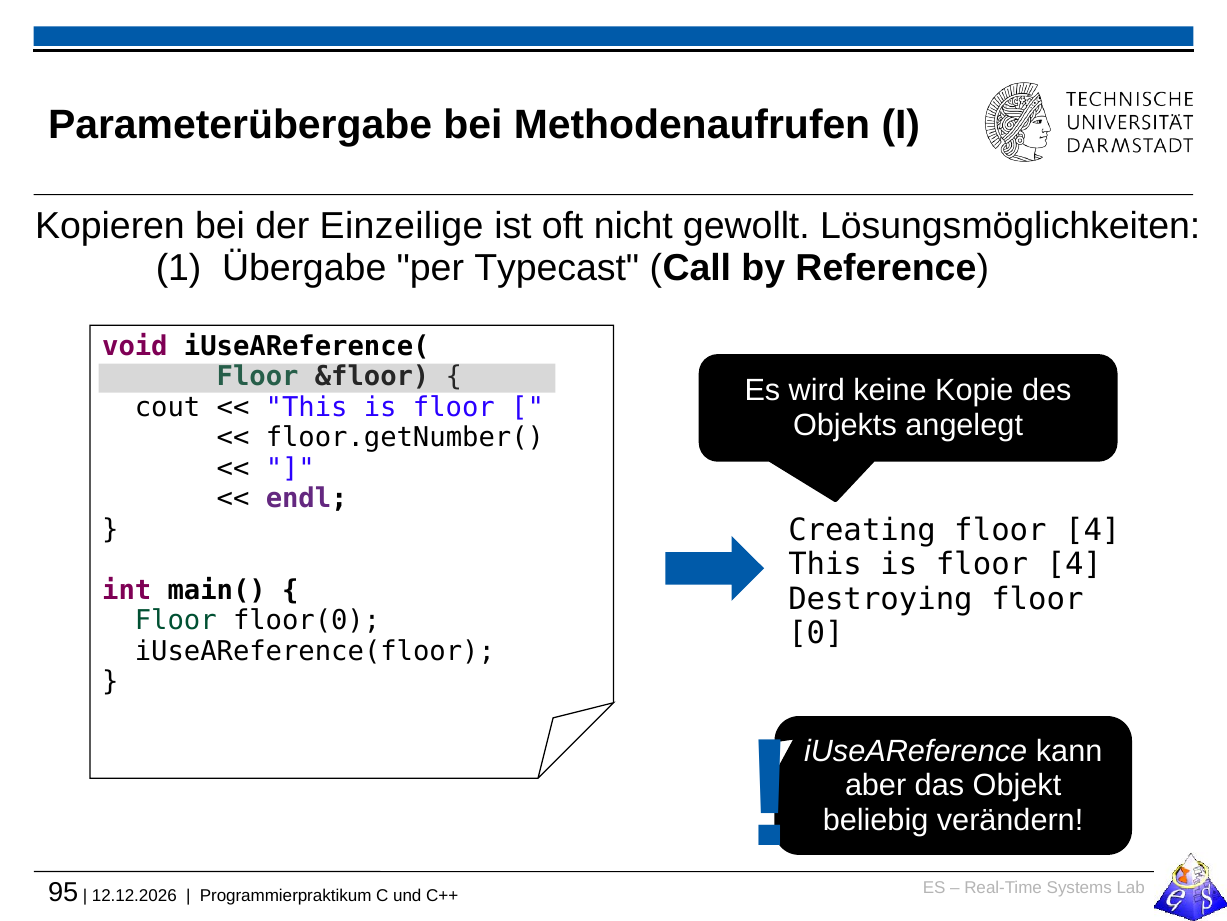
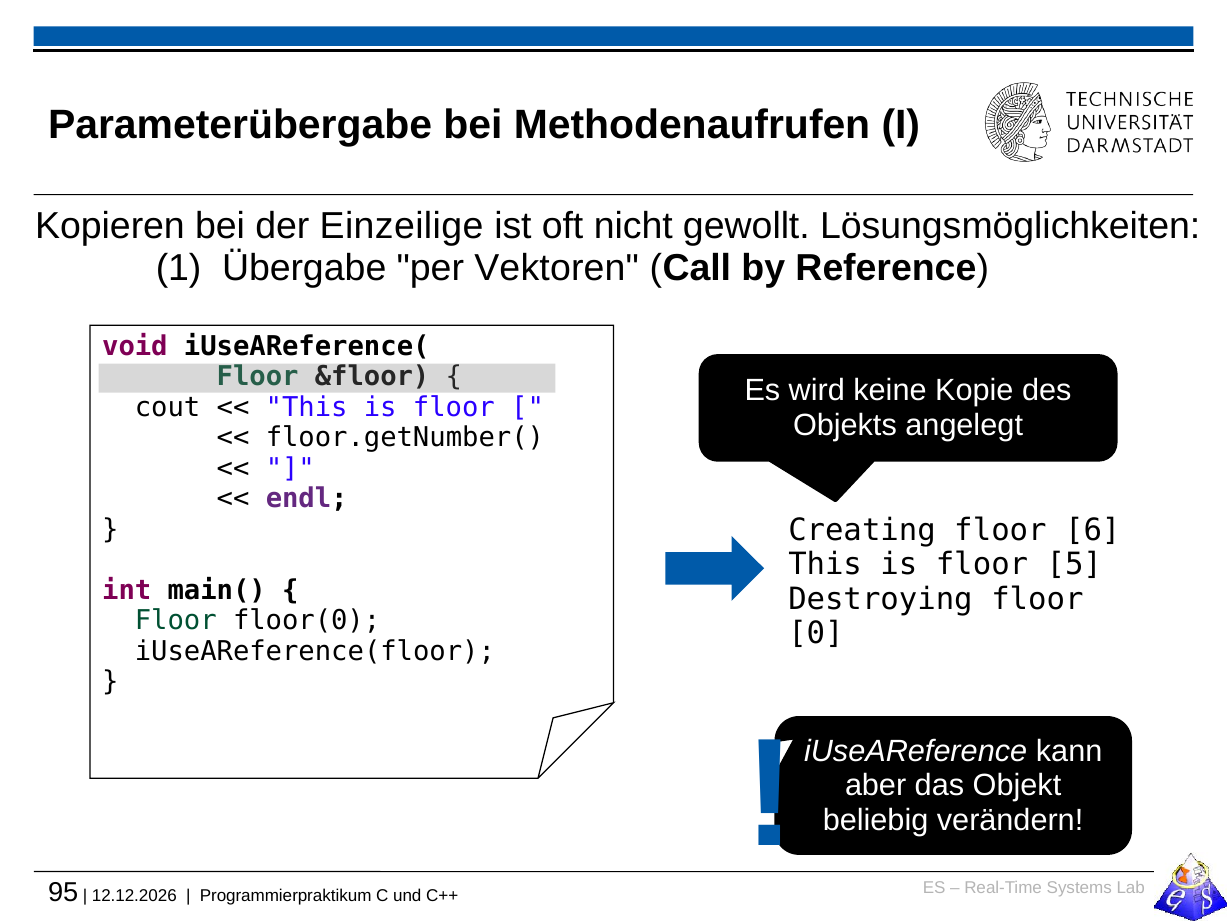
Typecast: Typecast -> Vektoren
Creating floor 4: 4 -> 6
is floor 4: 4 -> 5
